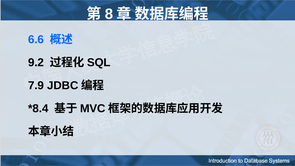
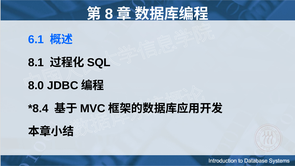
6.6: 6.6 -> 6.1
9.2: 9.2 -> 8.1
7.9: 7.9 -> 8.0
